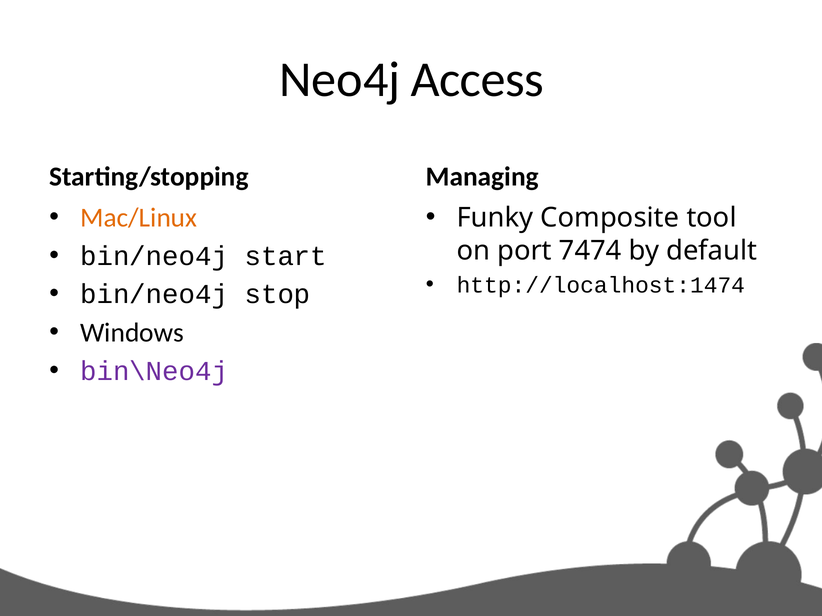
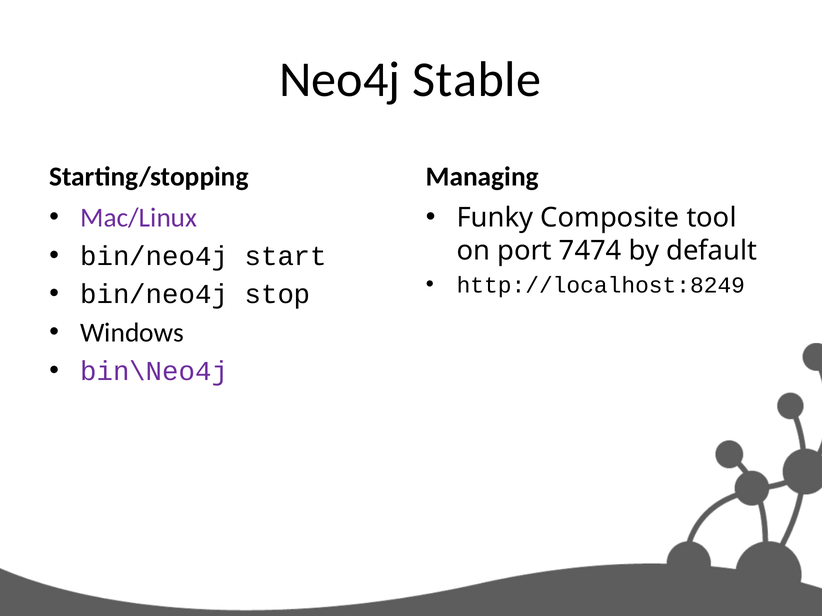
Access: Access -> Stable
Mac/Linux colour: orange -> purple
http://localhost:1474: http://localhost:1474 -> http://localhost:8249
